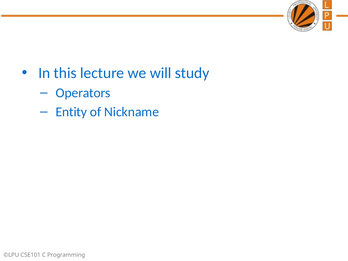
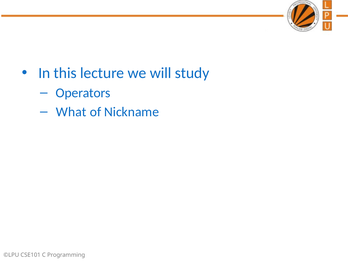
Entity: Entity -> What
